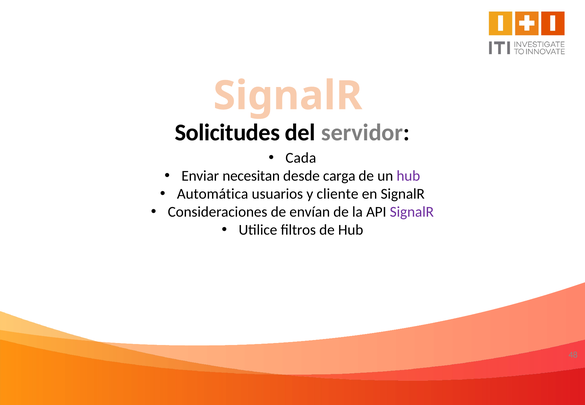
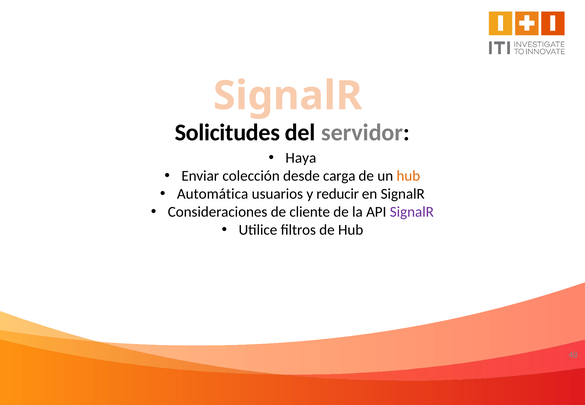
Cada: Cada -> Haya
necesitan: necesitan -> colección
hub at (408, 176) colour: purple -> orange
cliente: cliente -> reducir
envían: envían -> cliente
